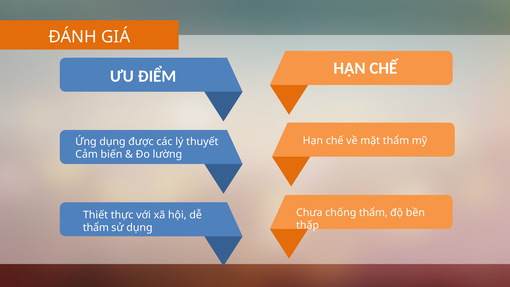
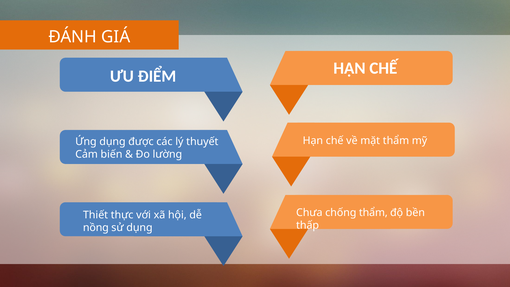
thẩm at (96, 228): thẩm -> nồng
